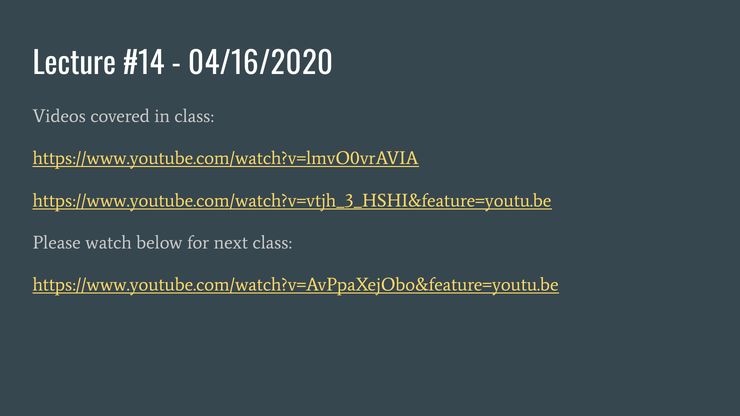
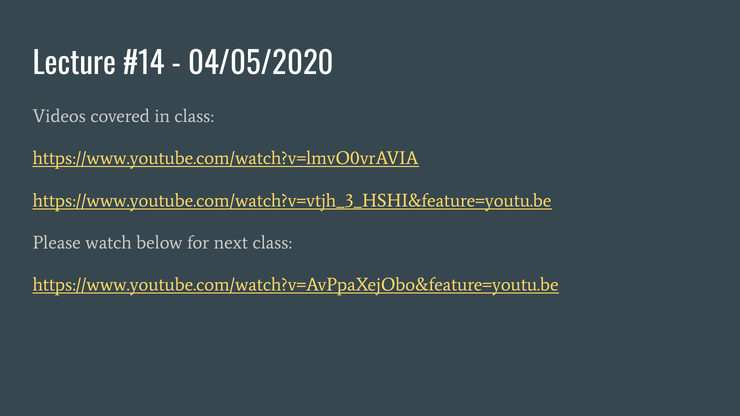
04/16/2020: 04/16/2020 -> 04/05/2020
